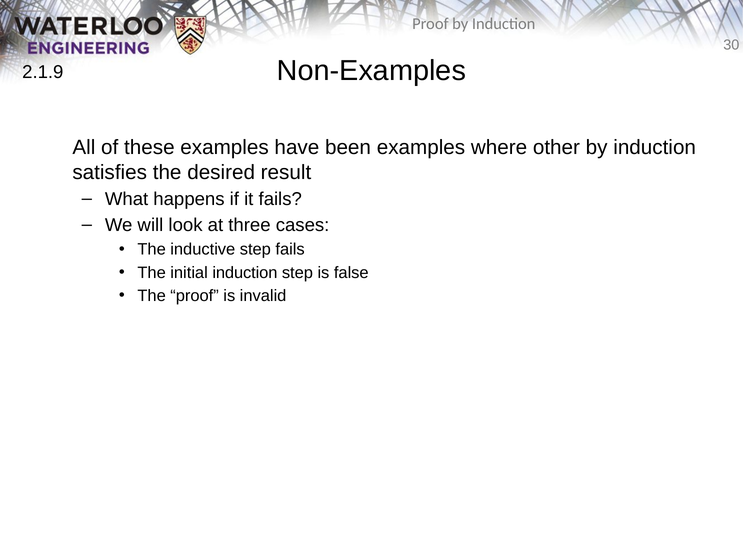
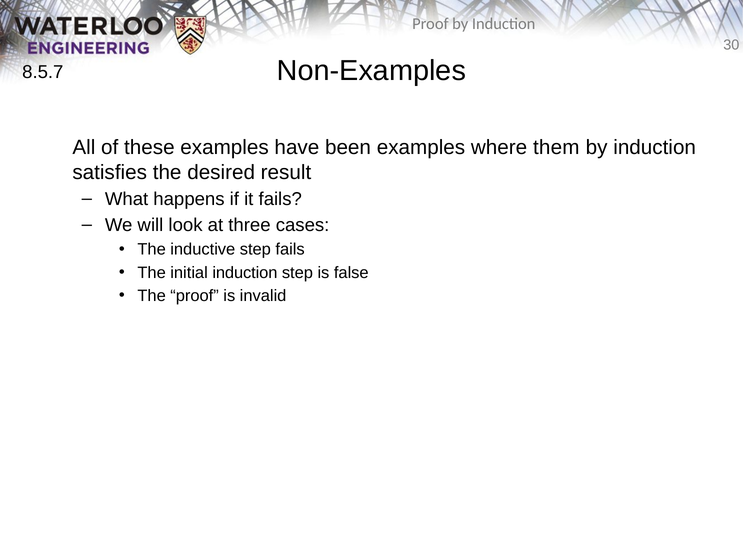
2.1.9: 2.1.9 -> 8.5.7
other: other -> them
